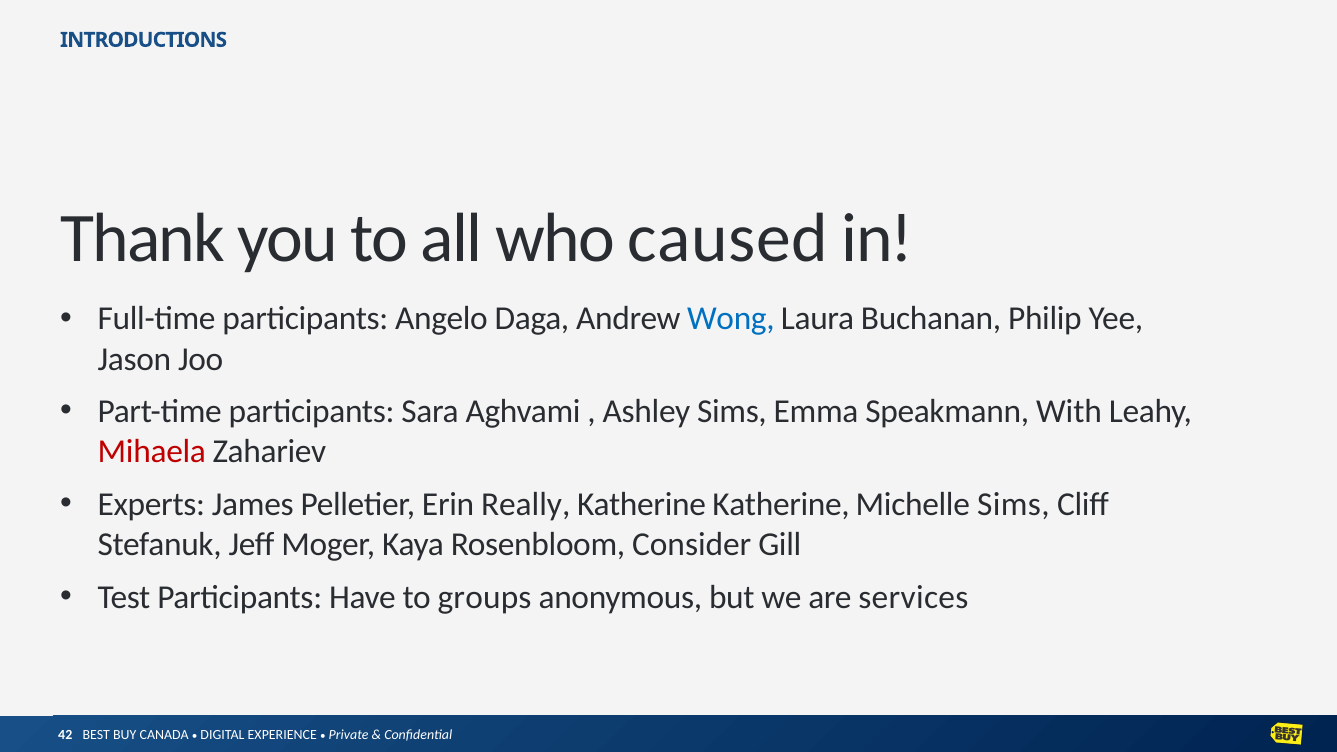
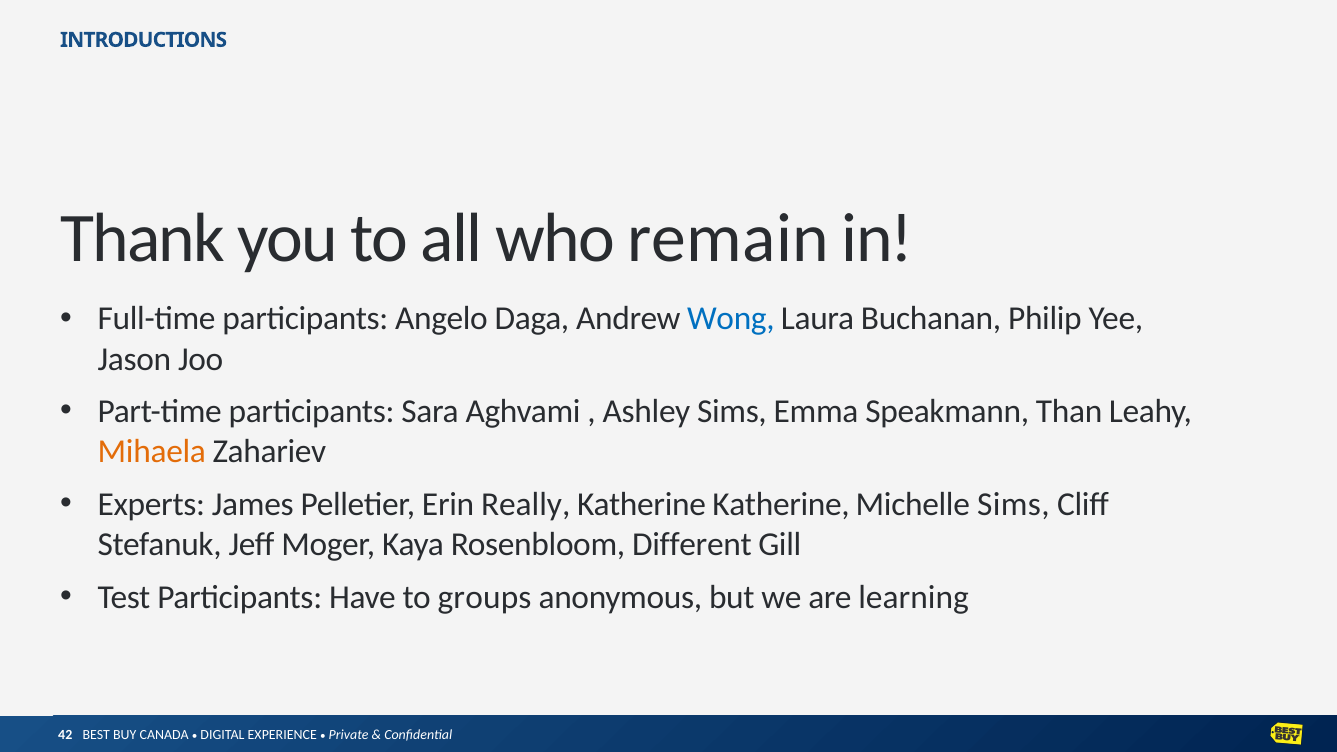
caused: caused -> remain
With: With -> Than
Mihaela colour: red -> orange
Consider: Consider -> Different
services: services -> learning
